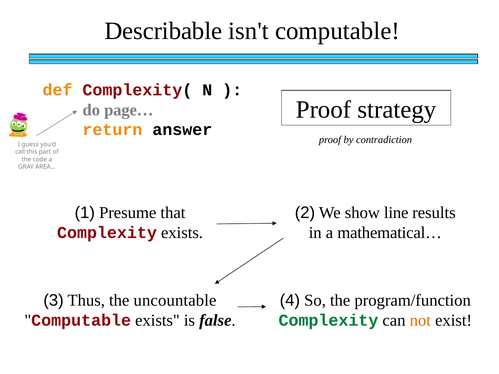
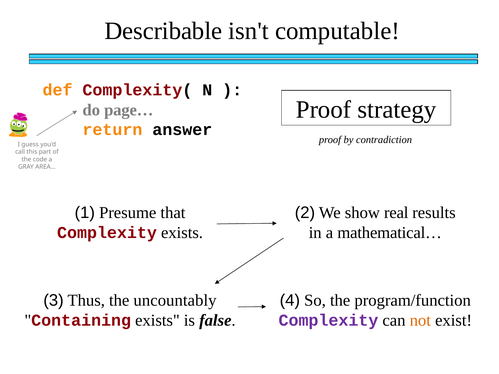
line: line -> real
uncountable: uncountable -> uncountably
Computable at (81, 320): Computable -> Containing
Complexity at (328, 321) colour: green -> purple
